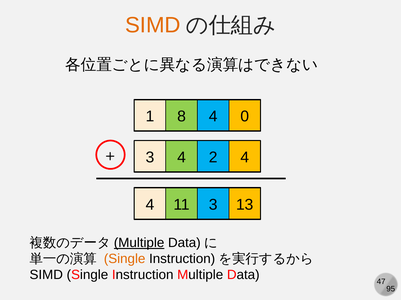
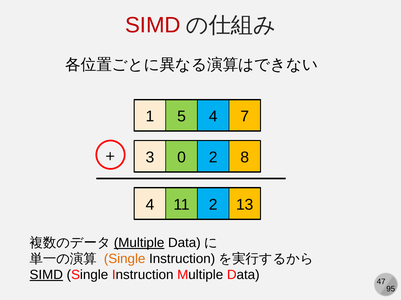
SIMD at (153, 25) colour: orange -> red
8: 8 -> 5
0: 0 -> 7
3 4: 4 -> 0
2 4: 4 -> 8
11 3: 3 -> 2
SIMD at (46, 275) underline: none -> present
